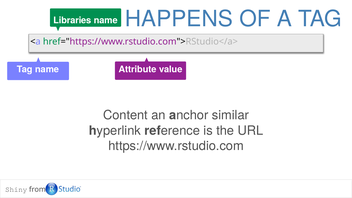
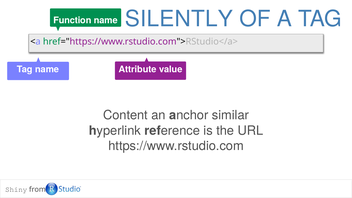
HAPPENS: HAPPENS -> SILENTLY
Libraries: Libraries -> Function
